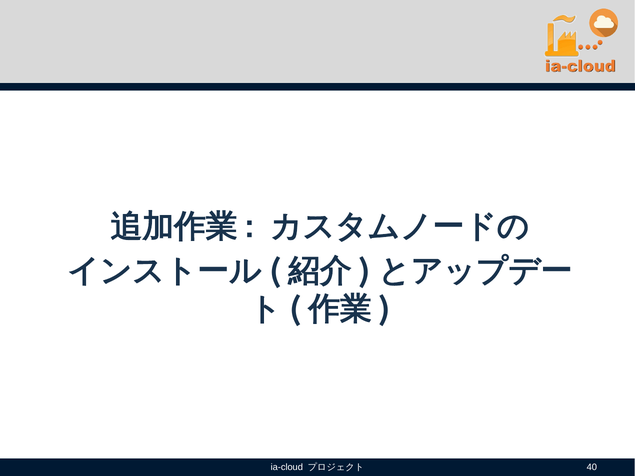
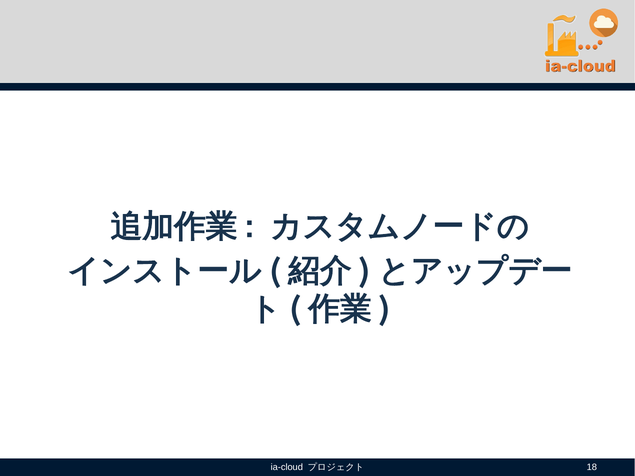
40: 40 -> 18
